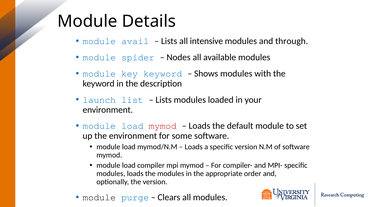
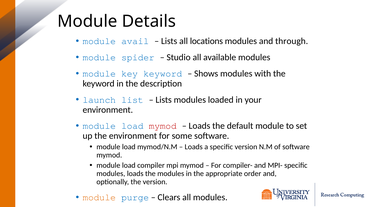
intensive: intensive -> locations
Nodes: Nodes -> Studio
module at (99, 197) colour: black -> orange
